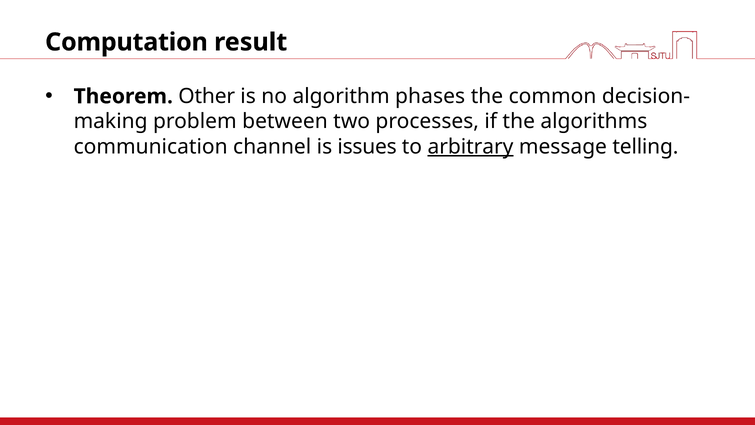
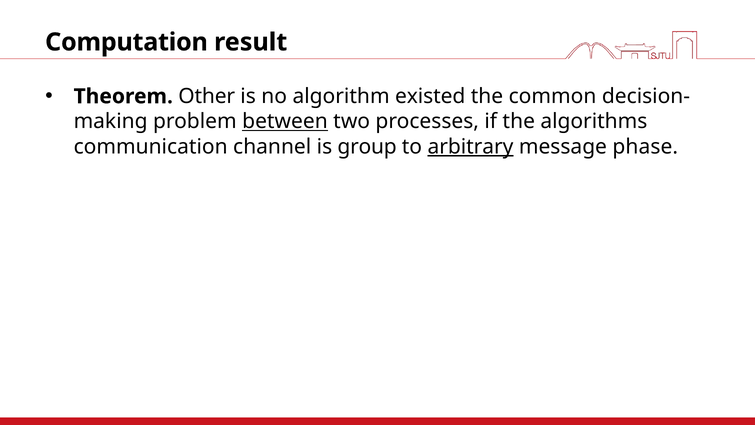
phases: phases -> existed
between underline: none -> present
issues: issues -> group
telling: telling -> phase
